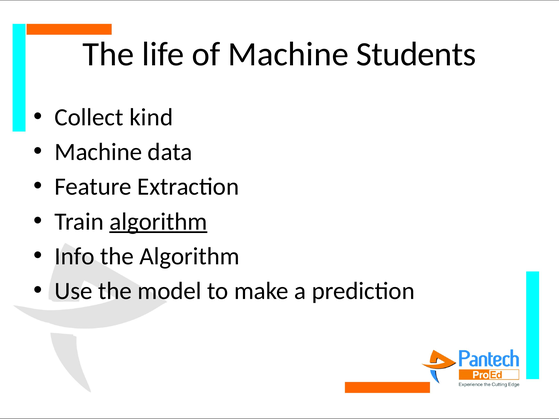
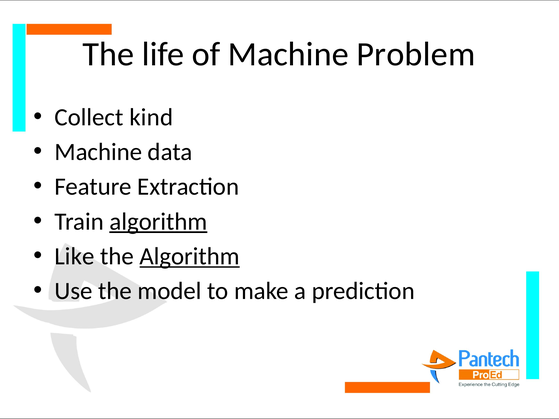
Students: Students -> Problem
Info: Info -> Like
Algorithm at (190, 256) underline: none -> present
